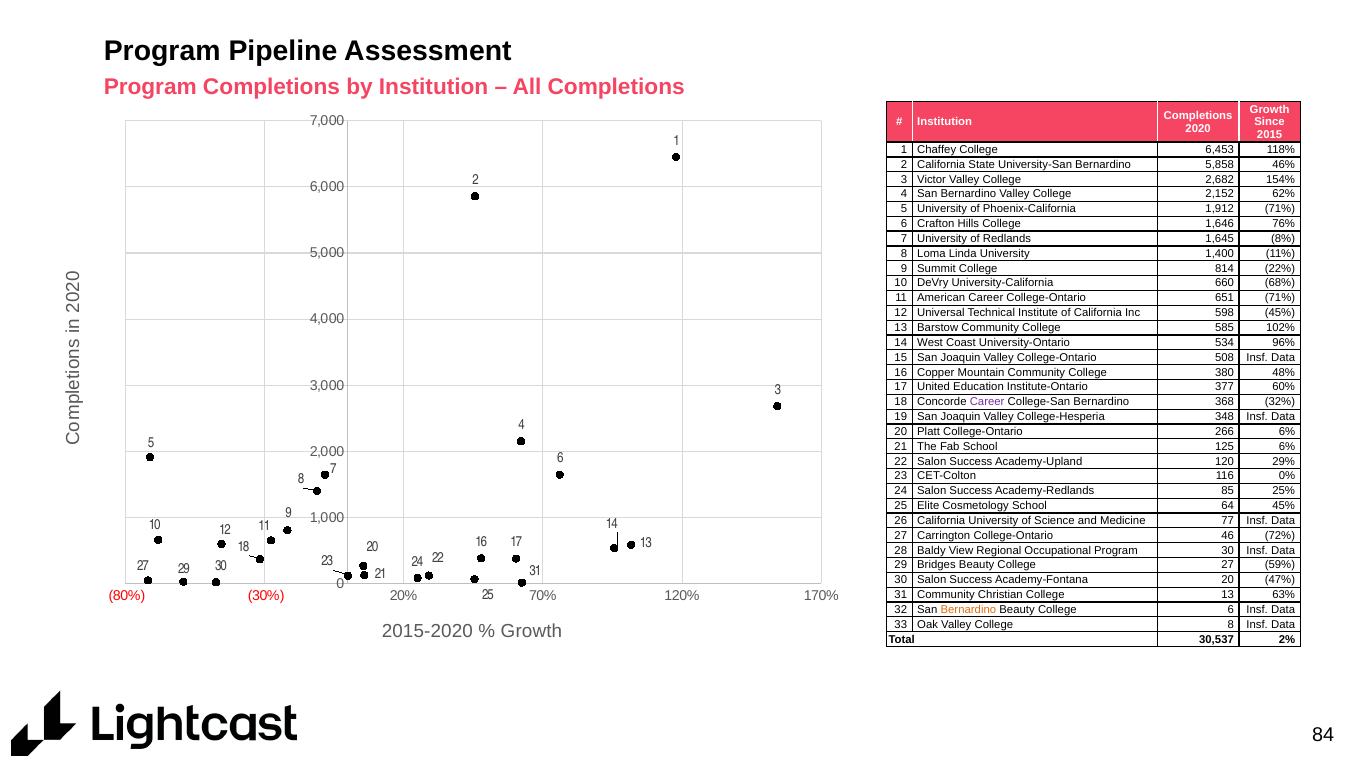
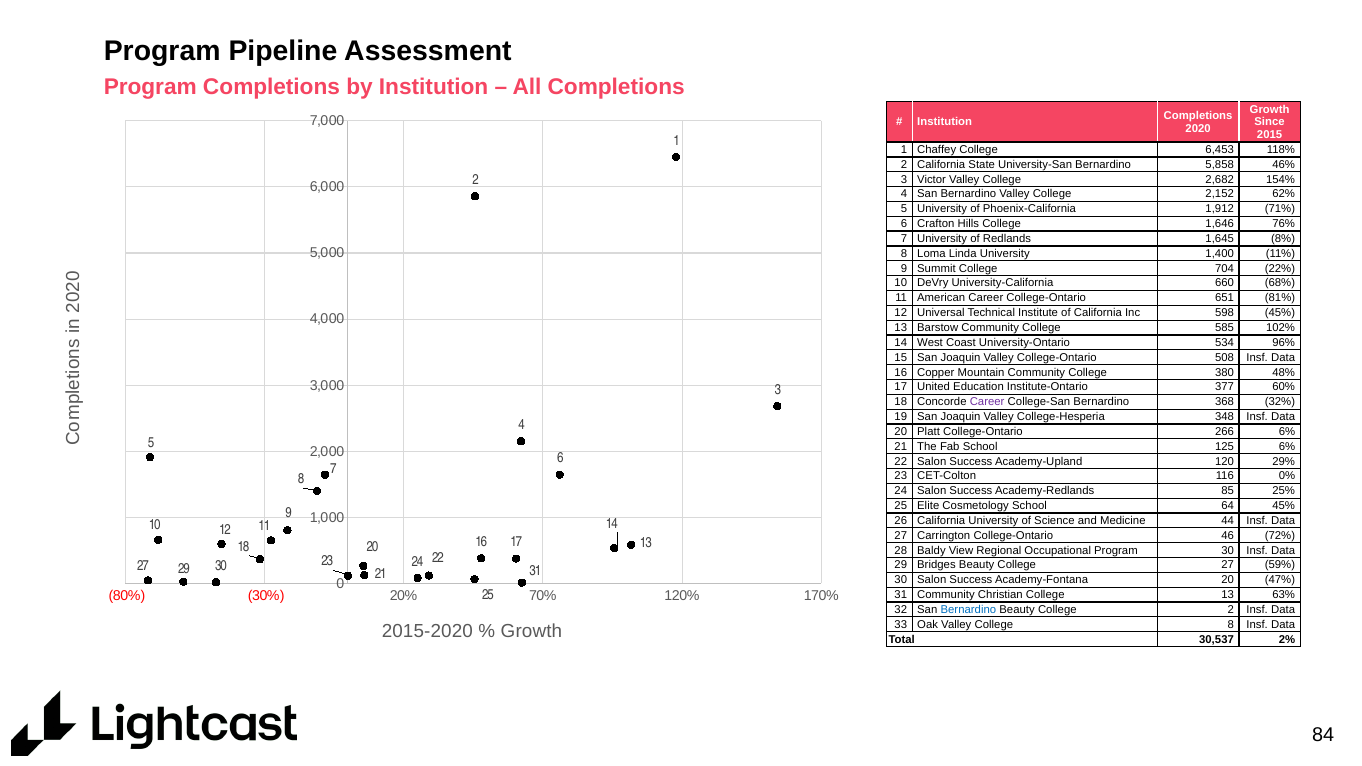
814: 814 -> 704
651 71%: 71% -> 81%
77: 77 -> 44
Bernardino at (968, 610) colour: orange -> blue
College 6: 6 -> 2
